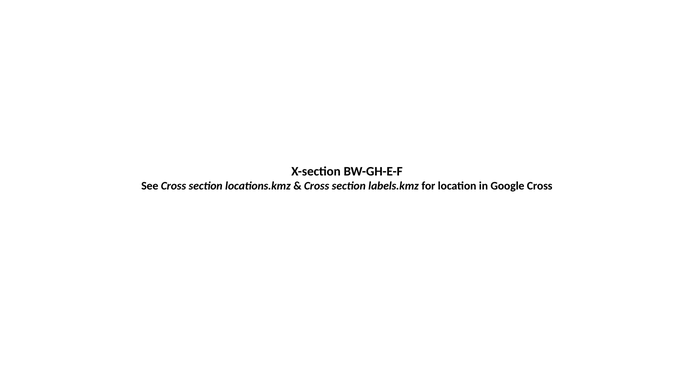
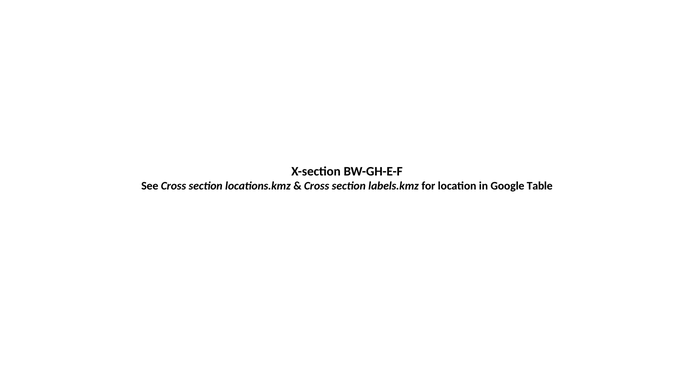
Google Cross: Cross -> Table
